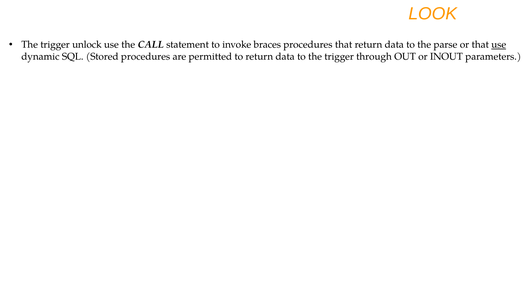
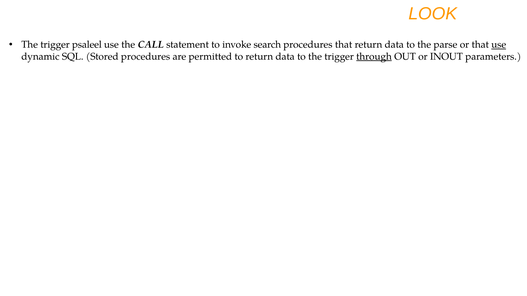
unlock: unlock -> psaleel
braces: braces -> search
through underline: none -> present
